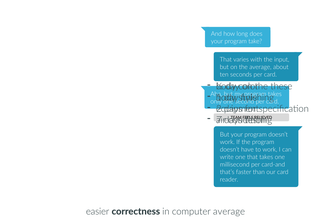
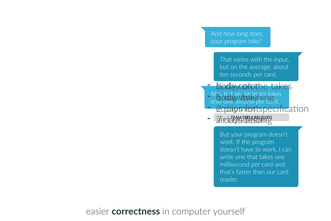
the these: these -> takes
computer average: average -> yourself
